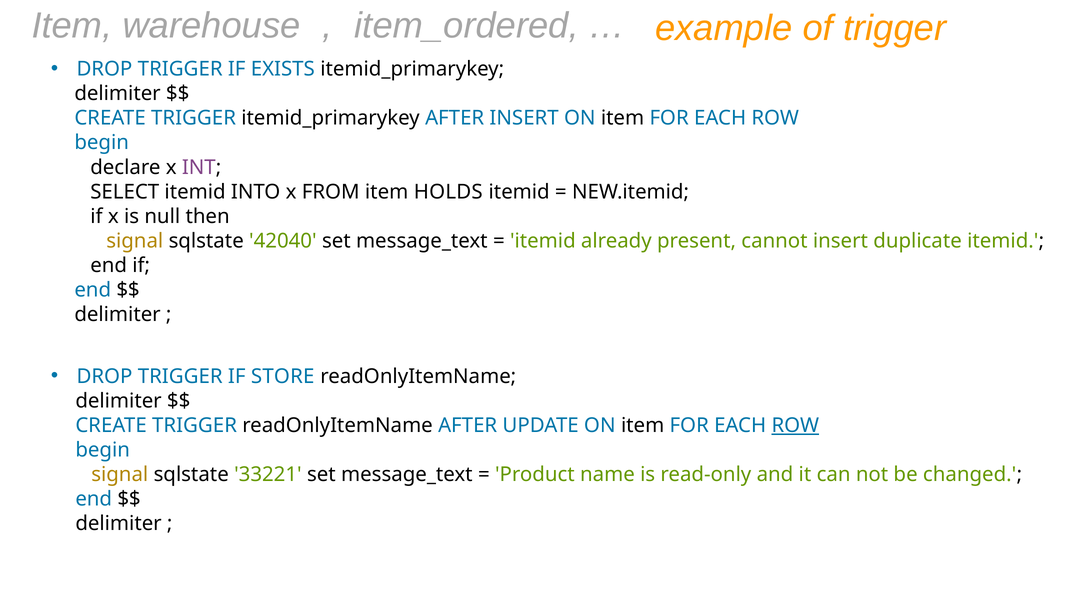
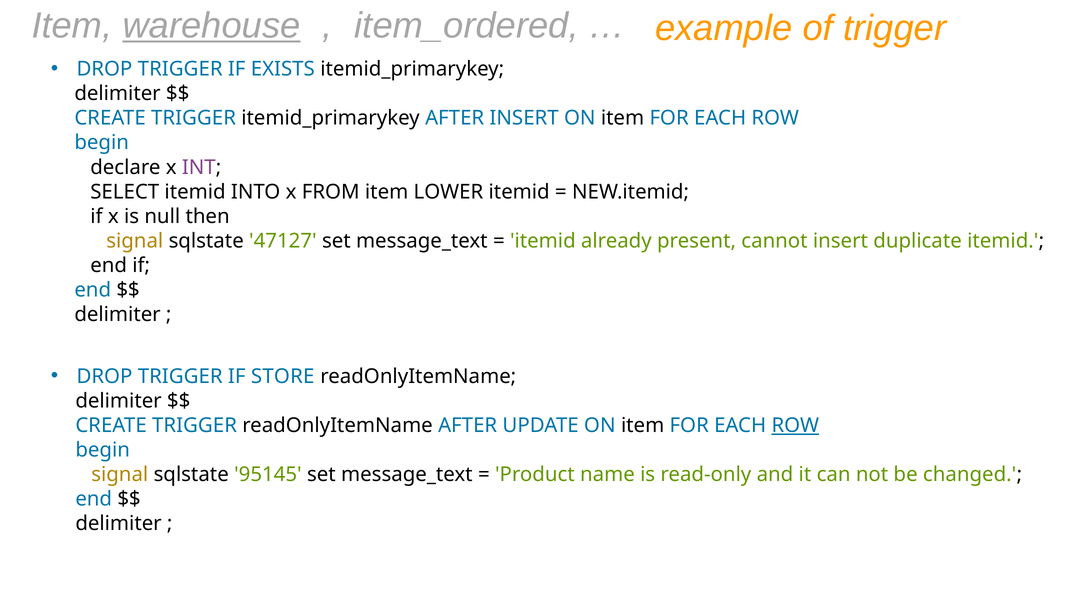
warehouse underline: none -> present
HOLDS: HOLDS -> LOWER
42040: 42040 -> 47127
33221: 33221 -> 95145
